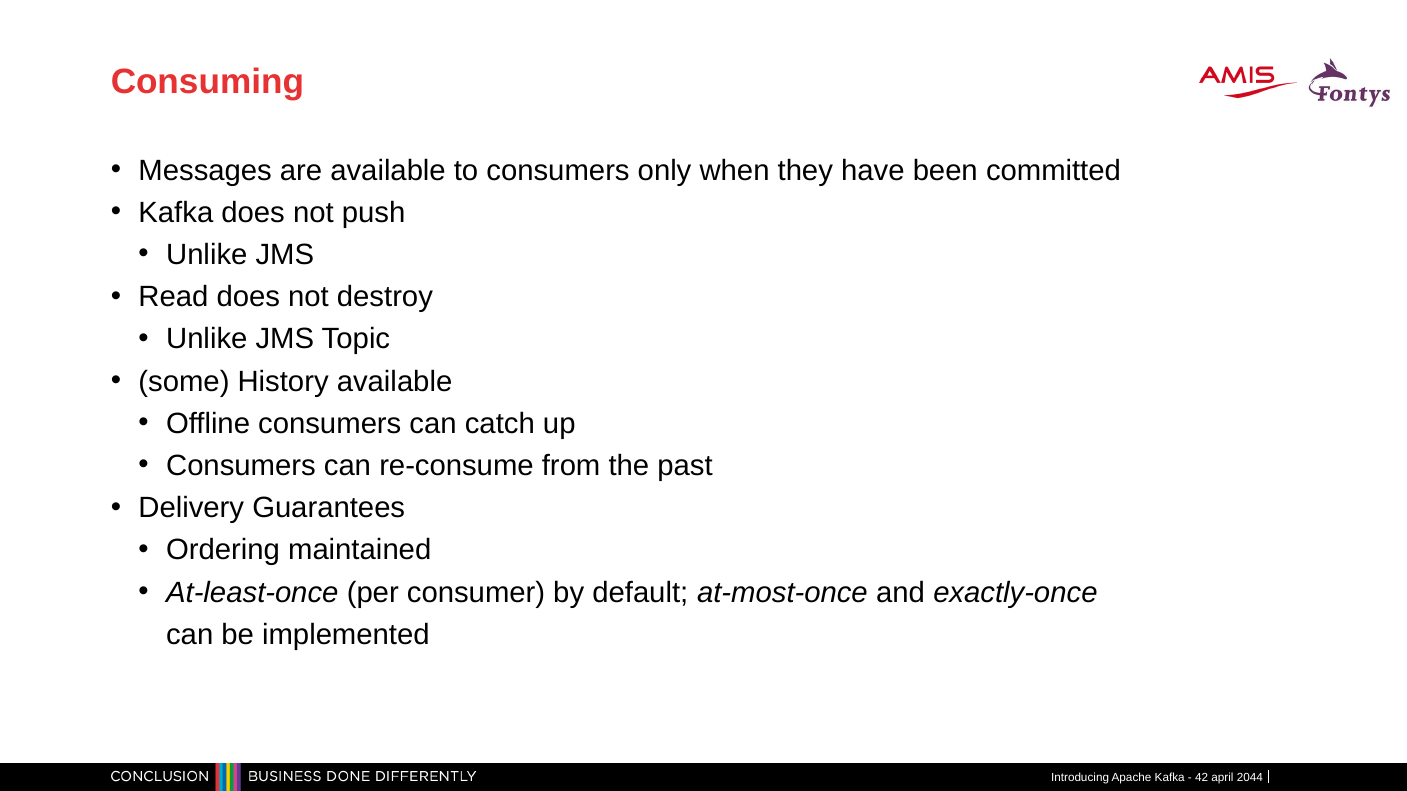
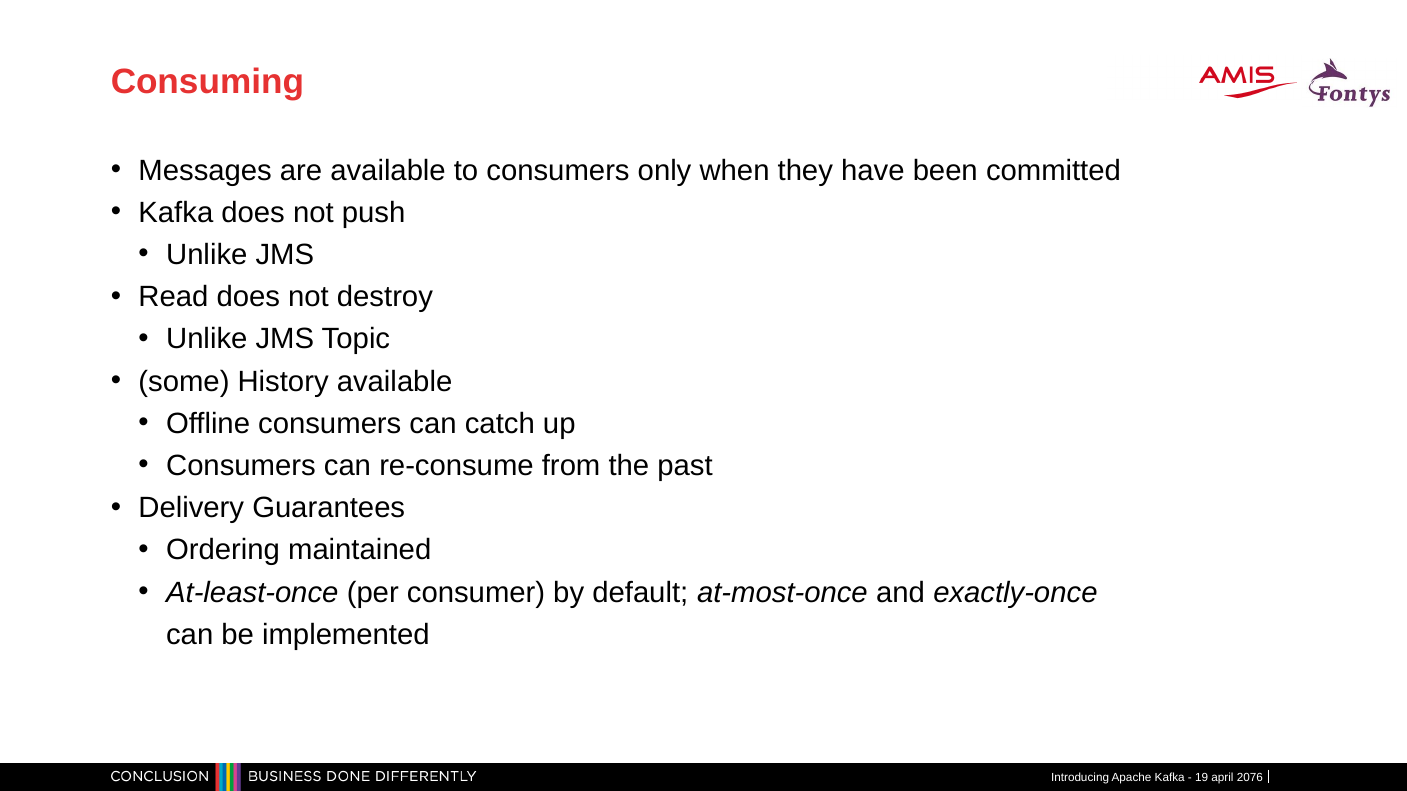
42: 42 -> 19
2044: 2044 -> 2076
